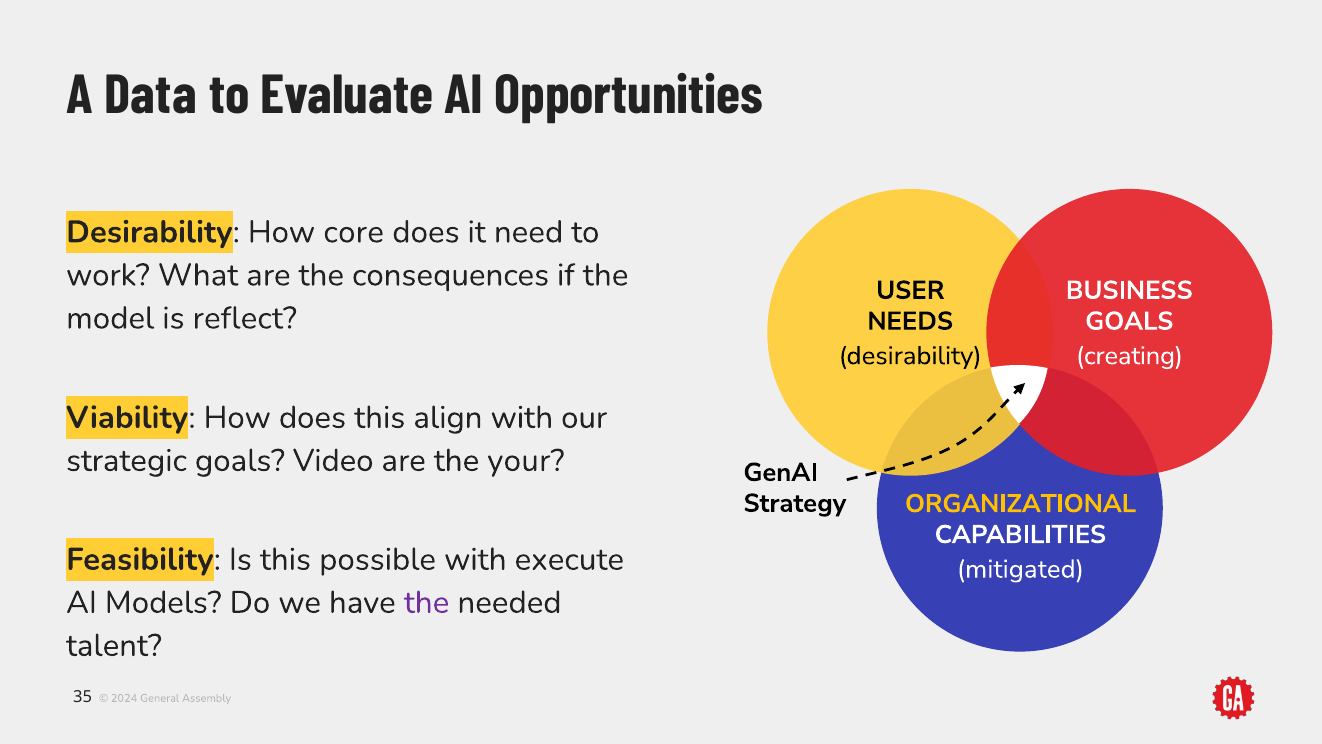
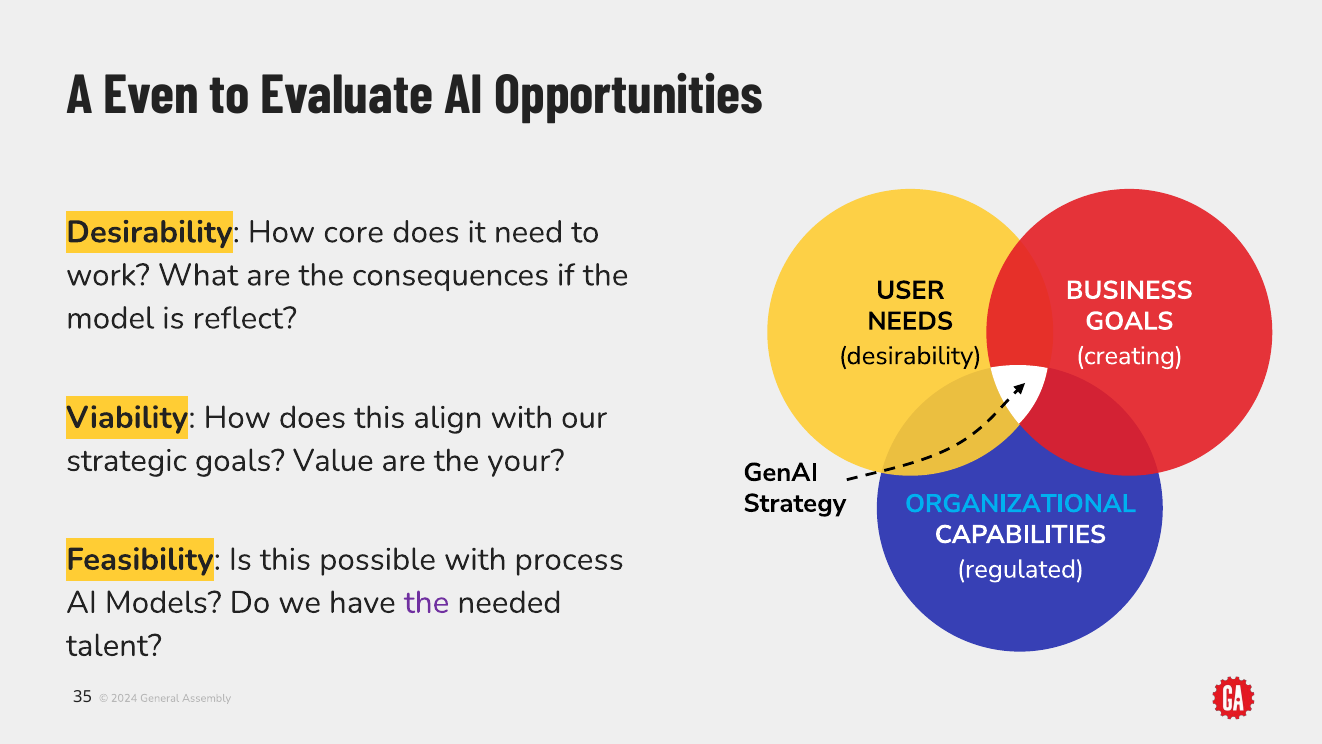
Data: Data -> Even
Video: Video -> Value
ORGANIZATIONAL colour: yellow -> light blue
execute: execute -> process
mitigated: mitigated -> regulated
